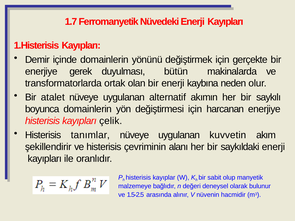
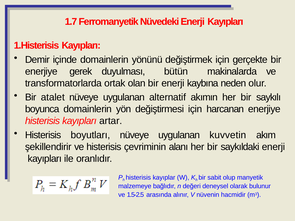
çelik: çelik -> artar
tanımlar: tanımlar -> boyutları
